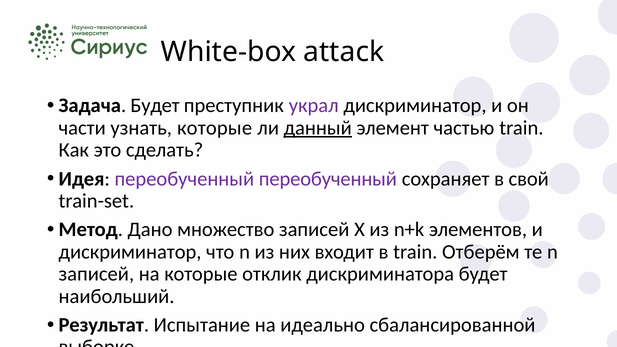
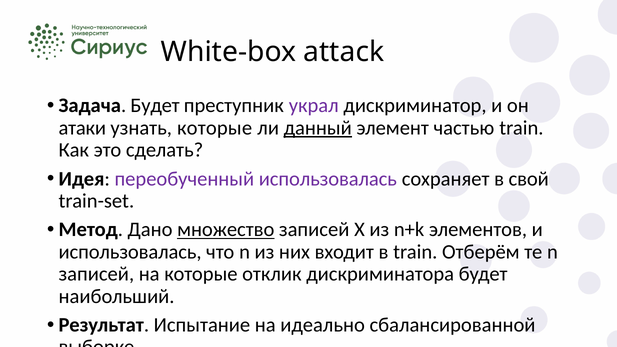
части: части -> атаки
переобученный переобученный: переобученный -> использовалась
множество underline: none -> present
дискриминатор at (130, 252): дискриминатор -> использовалась
